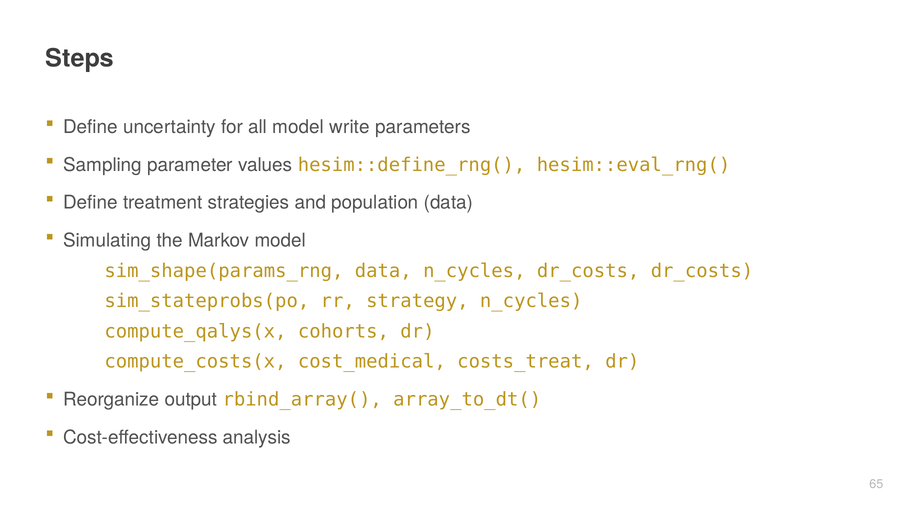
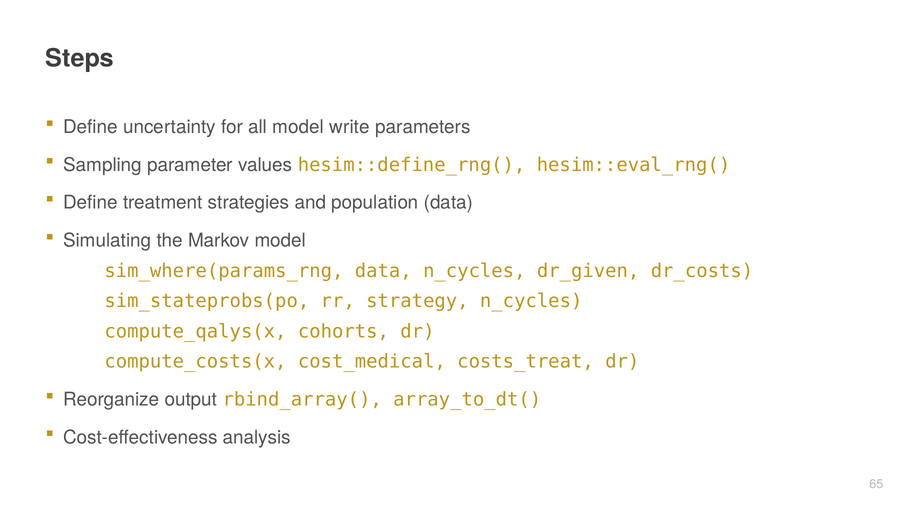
sim_shape(params_rng: sim_shape(params_rng -> sim_where(params_rng
n_cycles dr_costs: dr_costs -> dr_given
